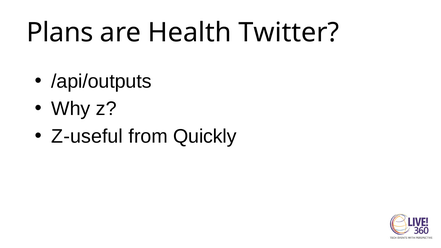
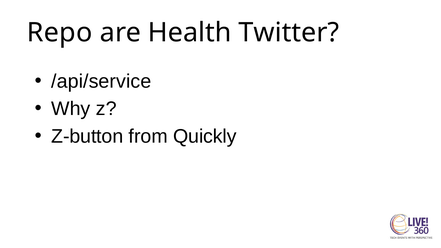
Plans: Plans -> Repo
/api/outputs: /api/outputs -> /api/service
Z-useful: Z-useful -> Z-button
